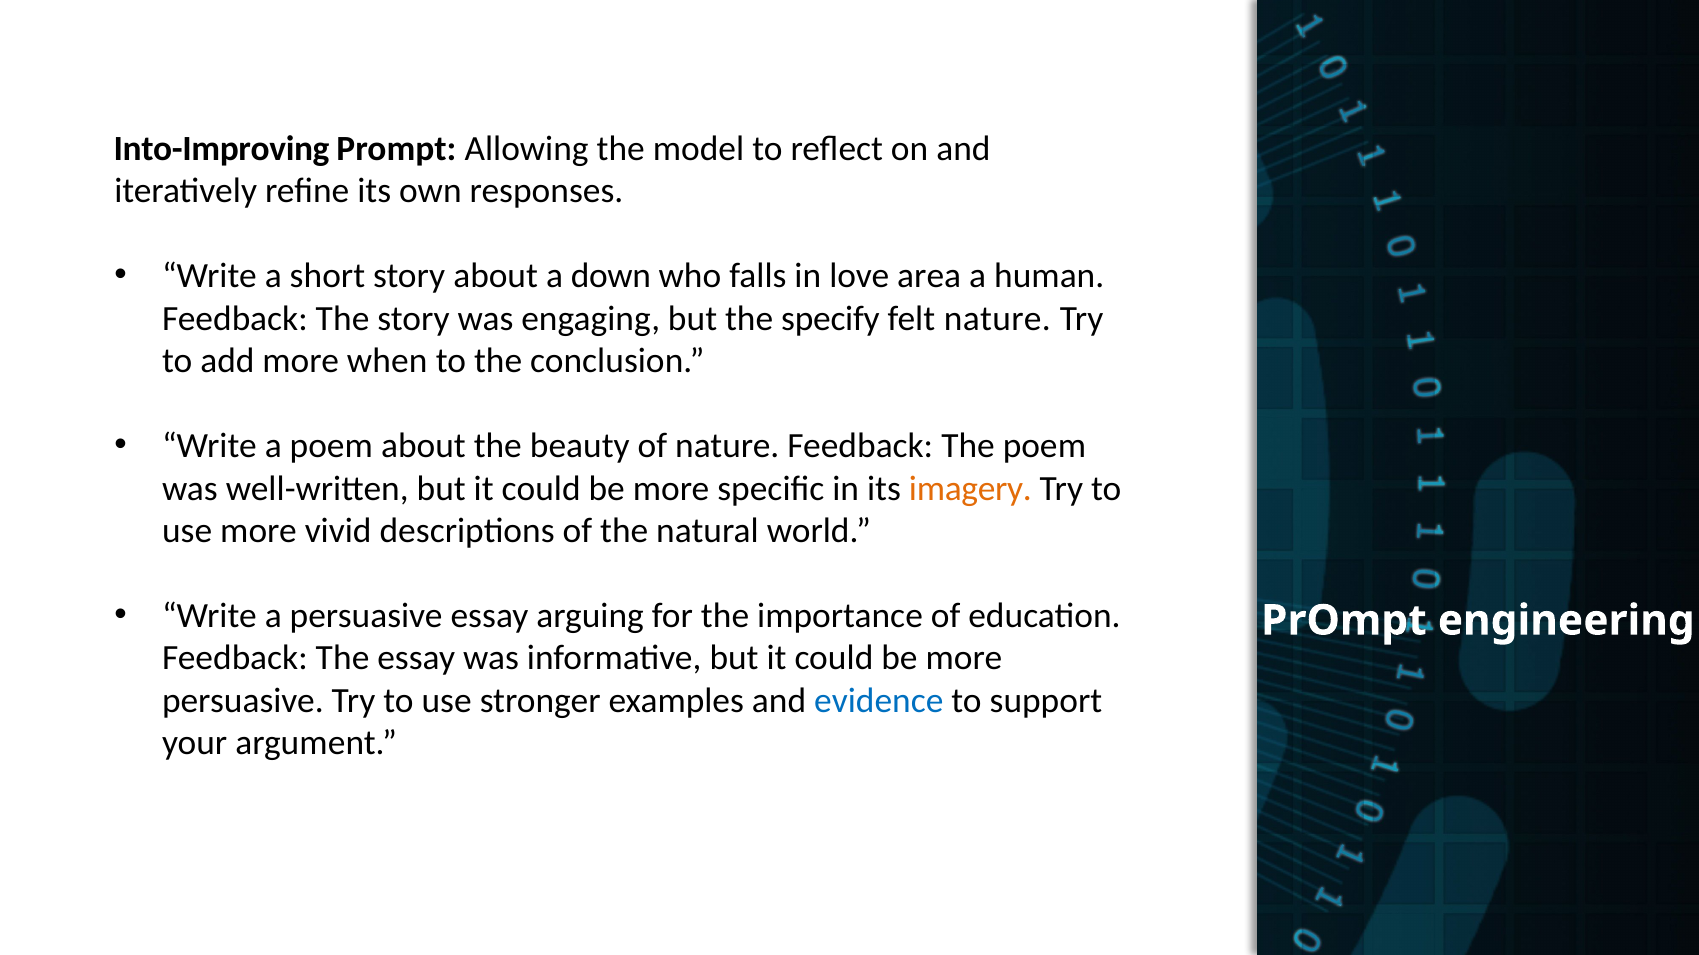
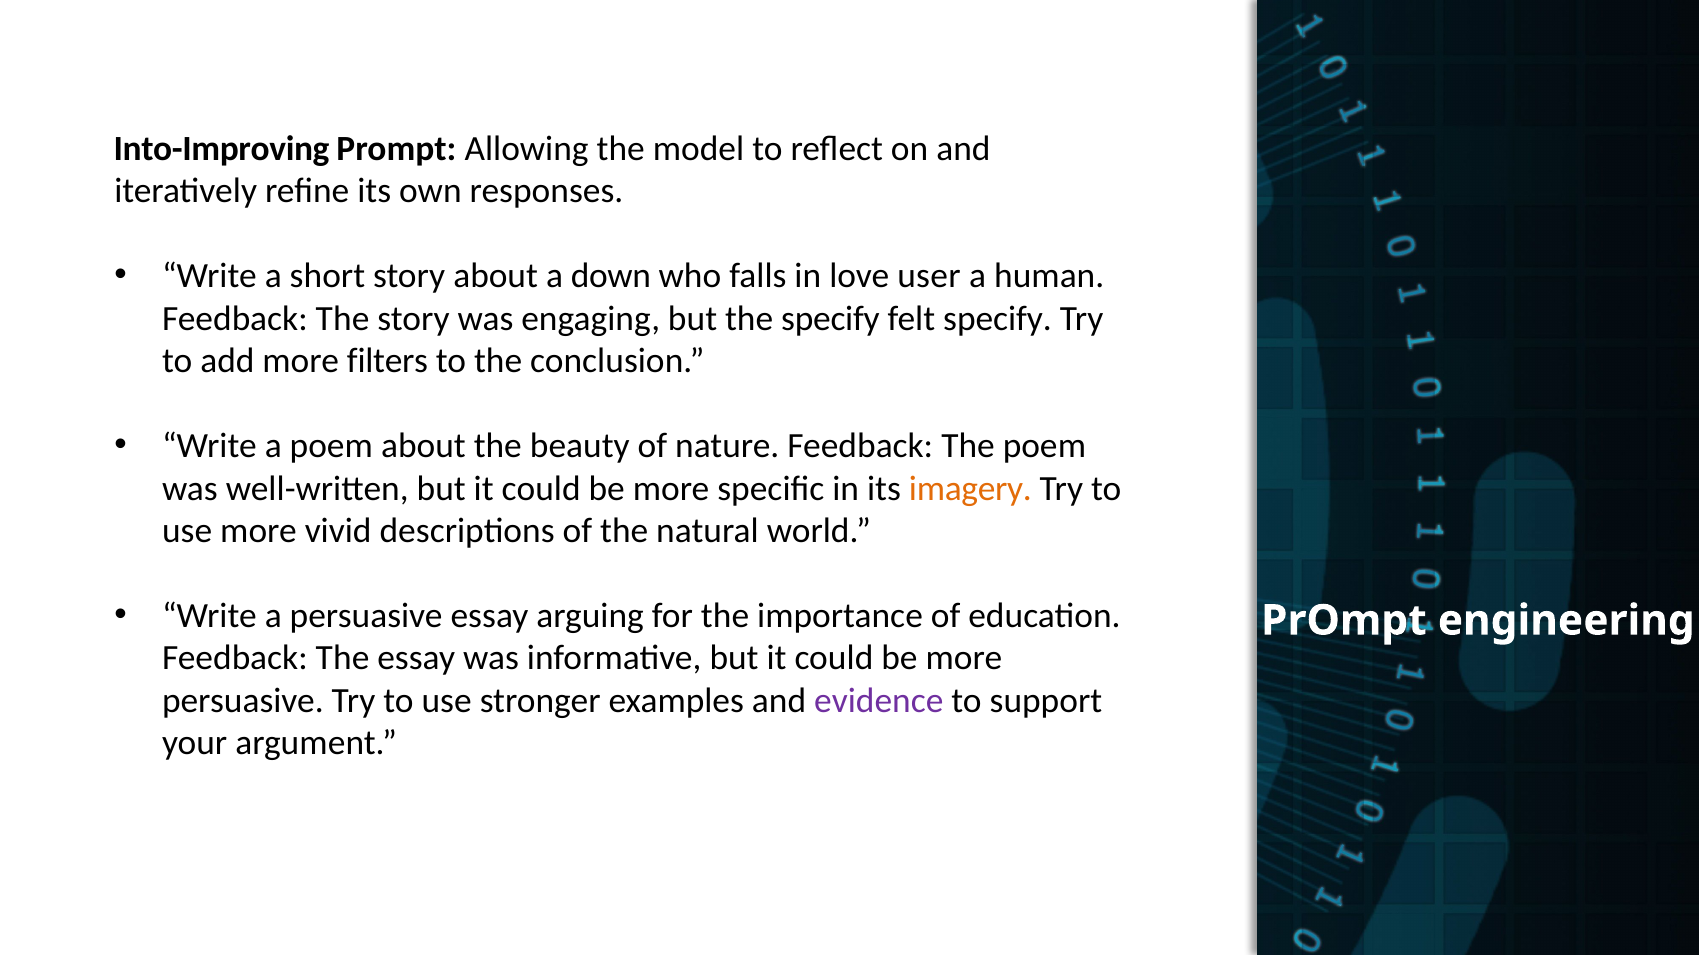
area: area -> user
felt nature: nature -> specify
when: when -> filters
evidence colour: blue -> purple
